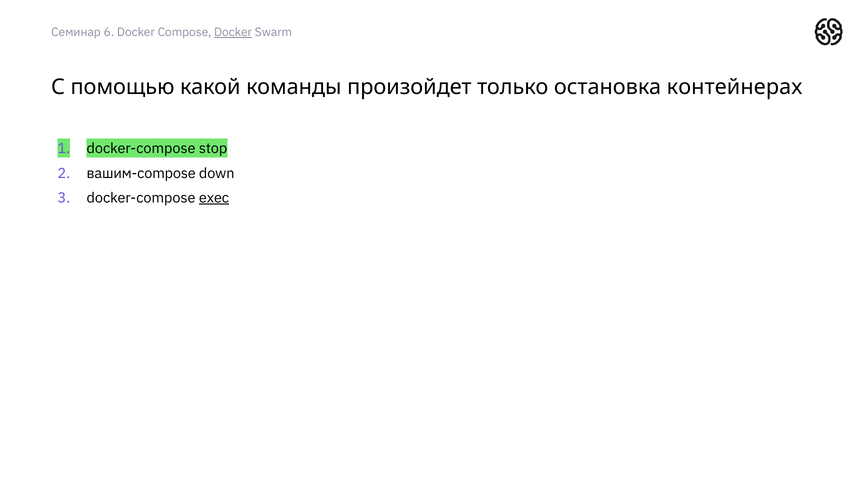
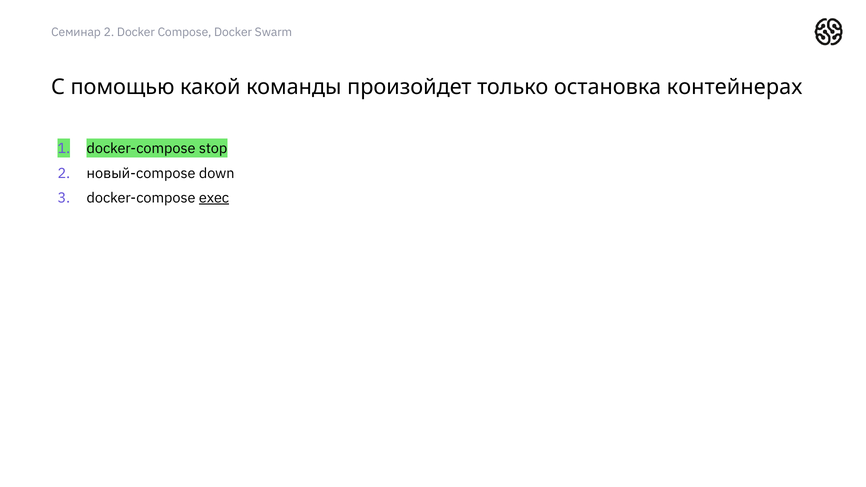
Семинар 6: 6 -> 2
Docker at (233, 32) underline: present -> none
вашим-compose: вашим-compose -> новый-compose
